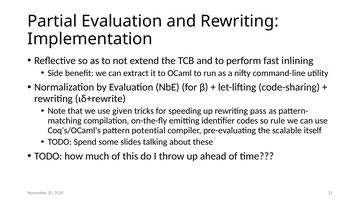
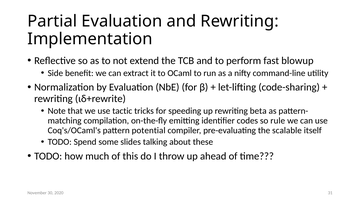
inlining: inlining -> blowup
given: given -> tactic
pass: pass -> beta
